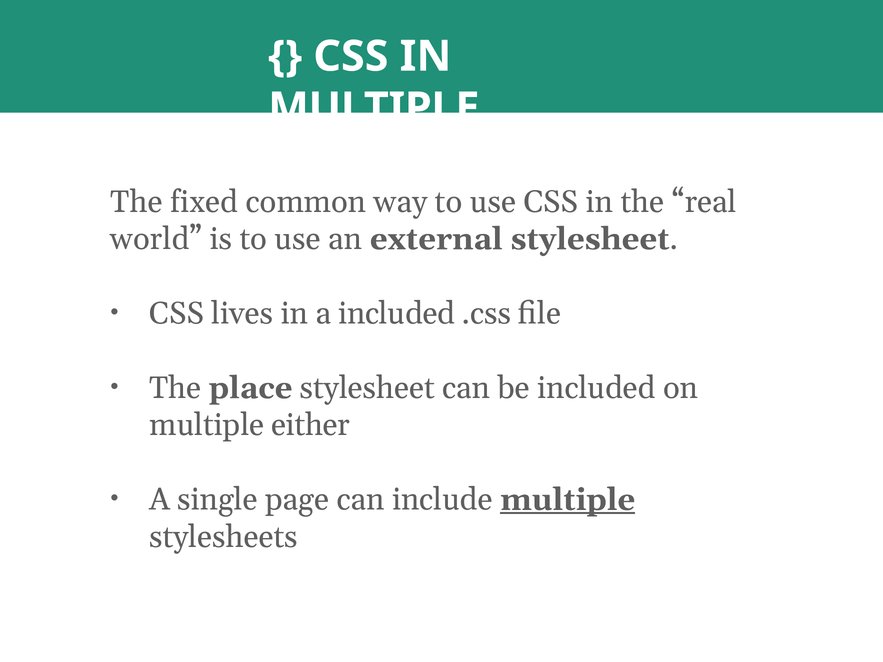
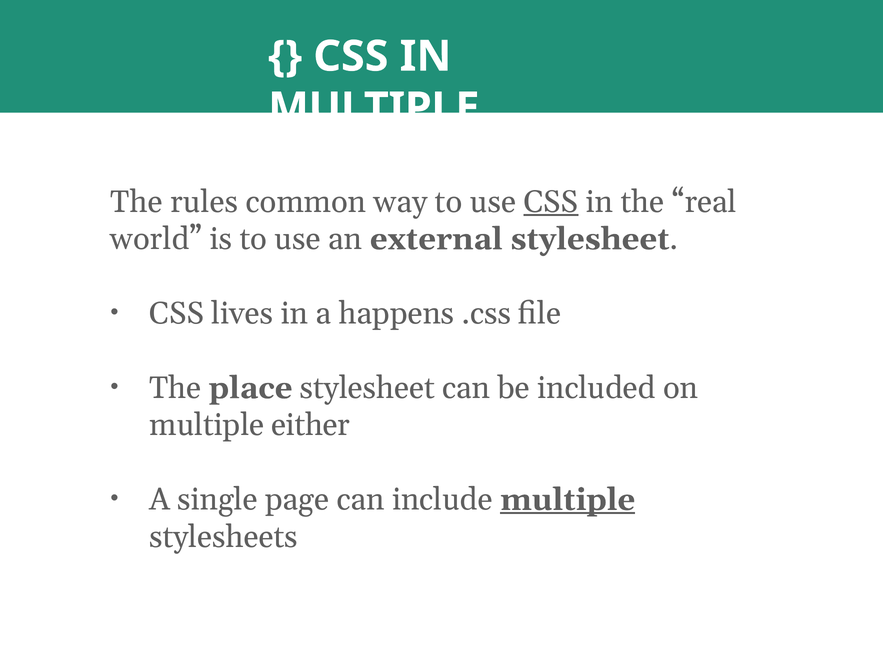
fixed: fixed -> rules
CSS at (551, 202) underline: none -> present
a included: included -> happens
